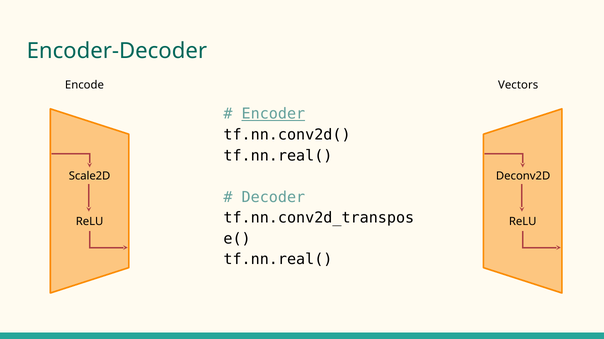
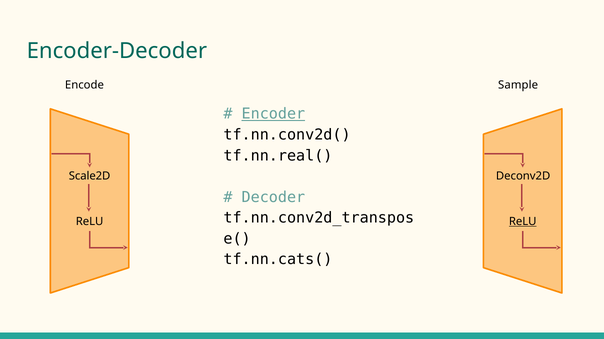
Vectors: Vectors -> Sample
ReLU at (523, 222) underline: none -> present
tf.nn.real( at (278, 260): tf.nn.real( -> tf.nn.cats(
